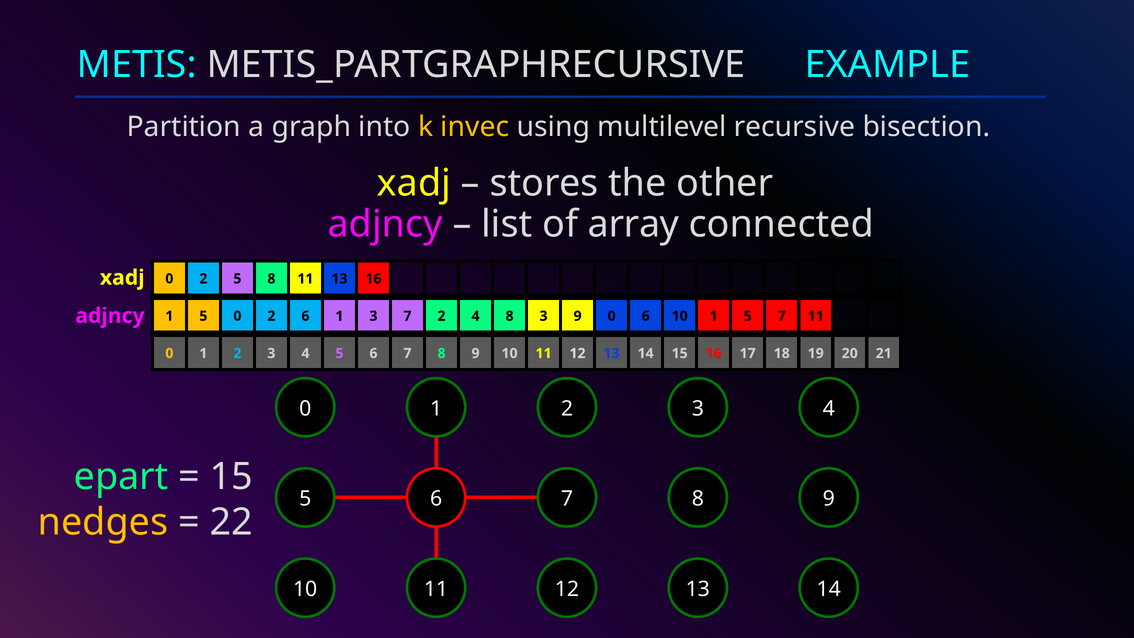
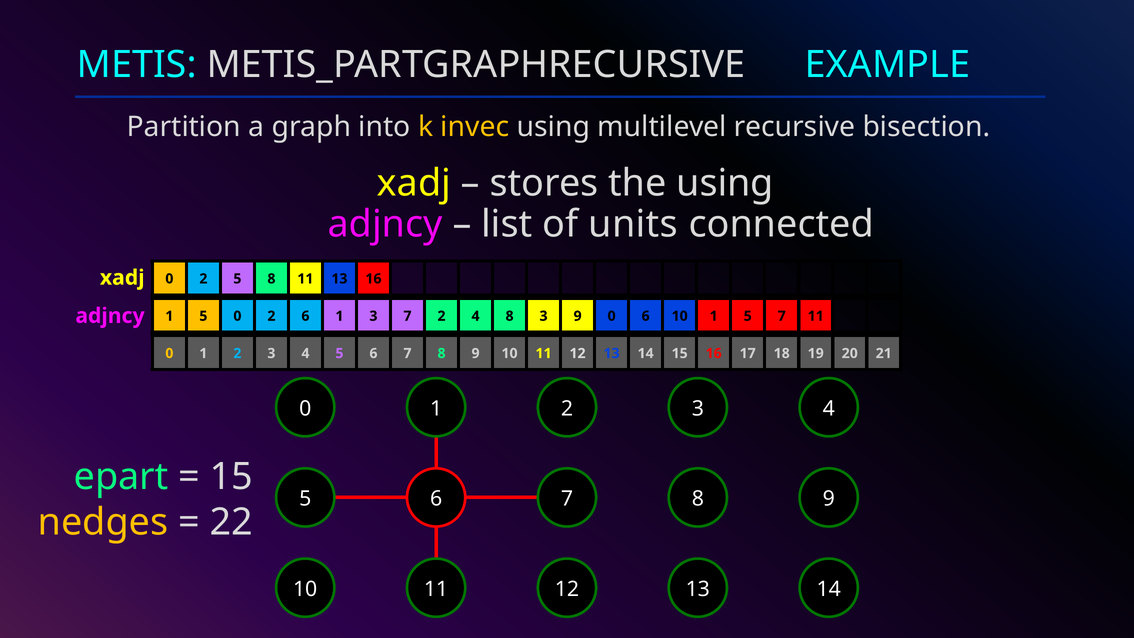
the other: other -> using
array: array -> units
